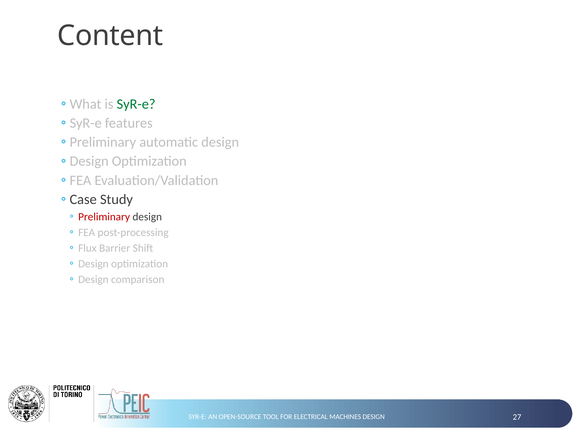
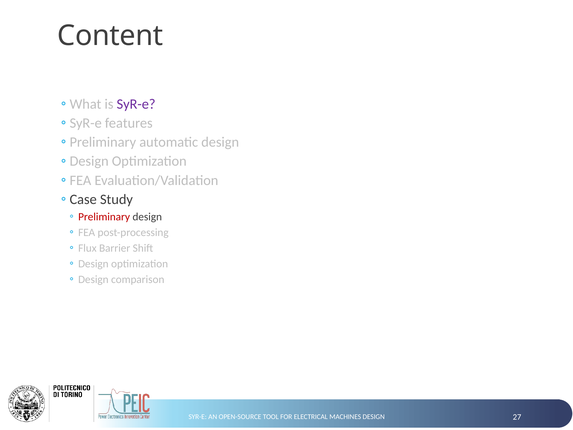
SyR-e at (136, 104) colour: green -> purple
